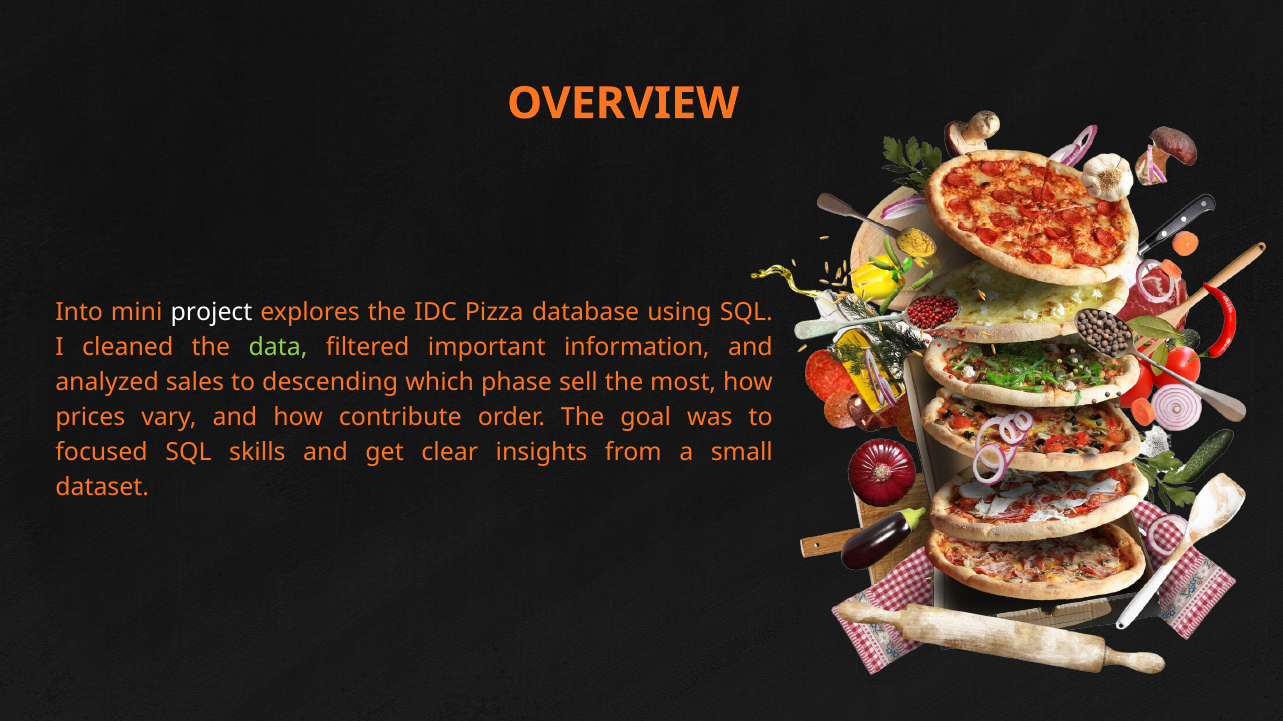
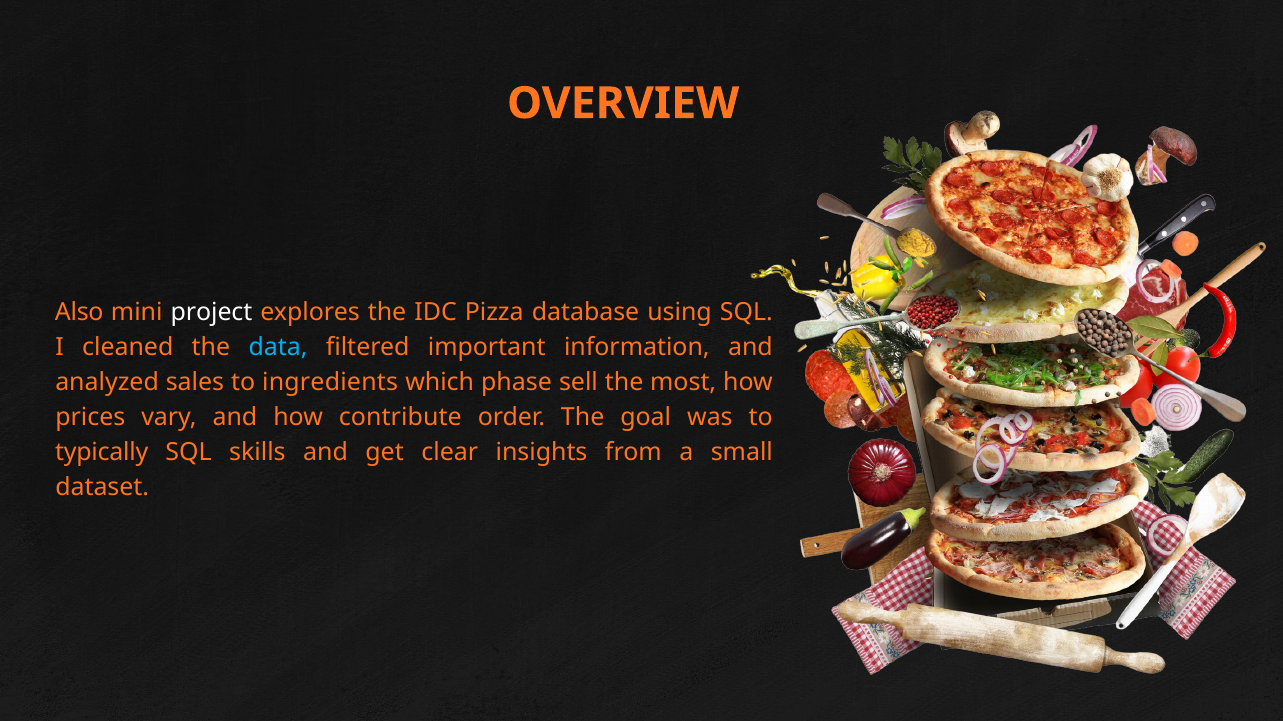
Into: Into -> Also
data colour: light green -> light blue
descending: descending -> ingredients
focused: focused -> typically
